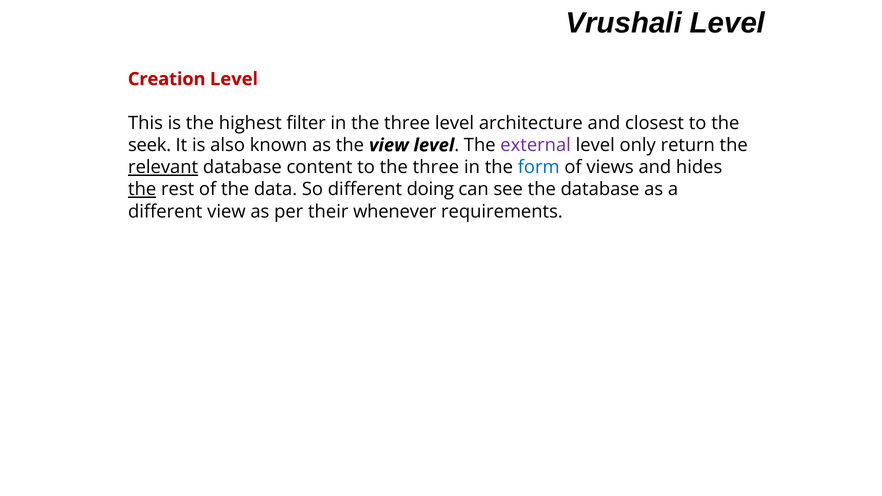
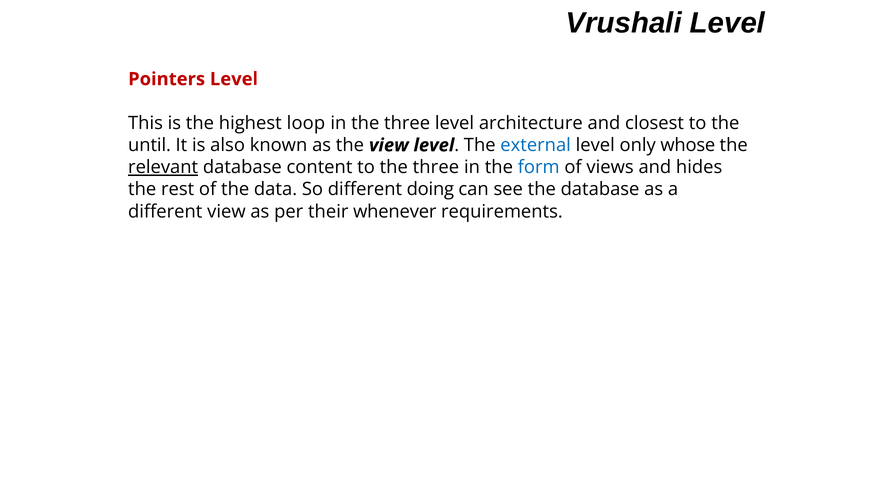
Creation: Creation -> Pointers
filter: filter -> loop
seek: seek -> until
external colour: purple -> blue
return: return -> whose
the at (142, 189) underline: present -> none
